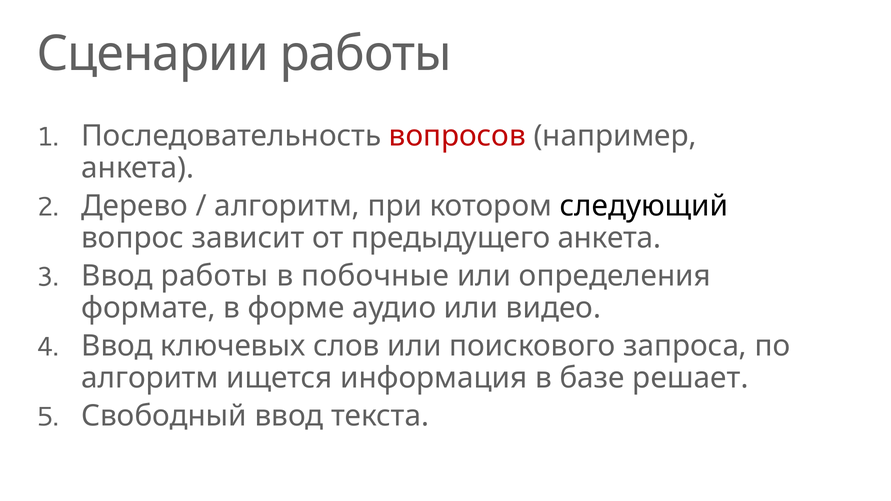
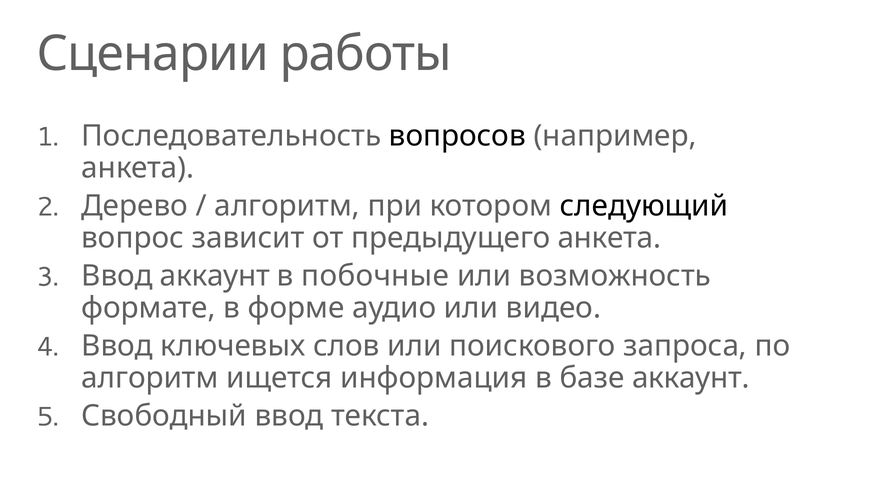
вопросов colour: red -> black
Ввод работы: работы -> аккаунт
определения: определения -> возможность
базе решает: решает -> аккаунт
